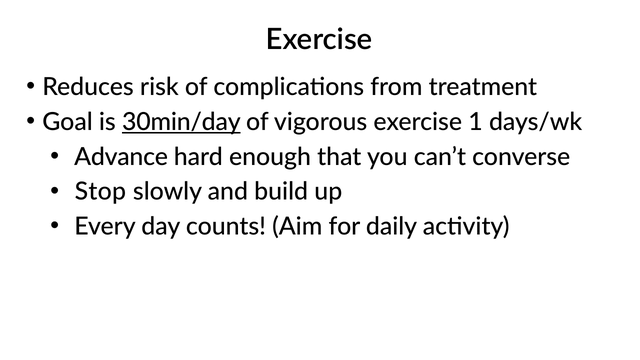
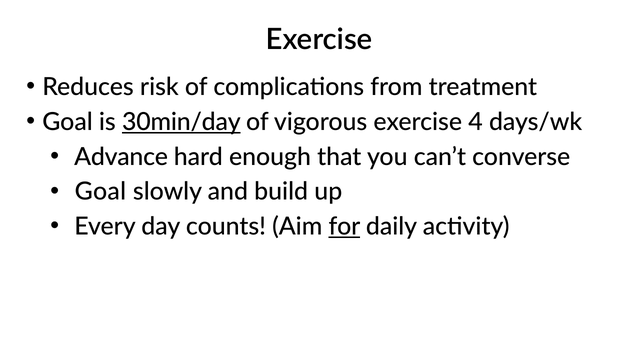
1: 1 -> 4
Stop at (100, 192): Stop -> Goal
for underline: none -> present
